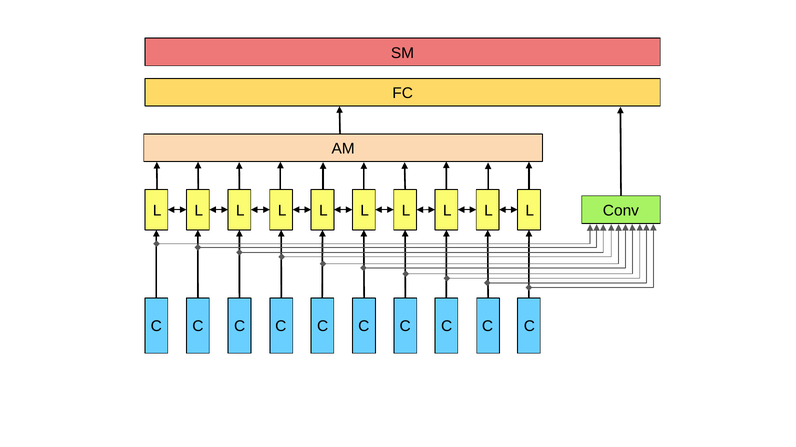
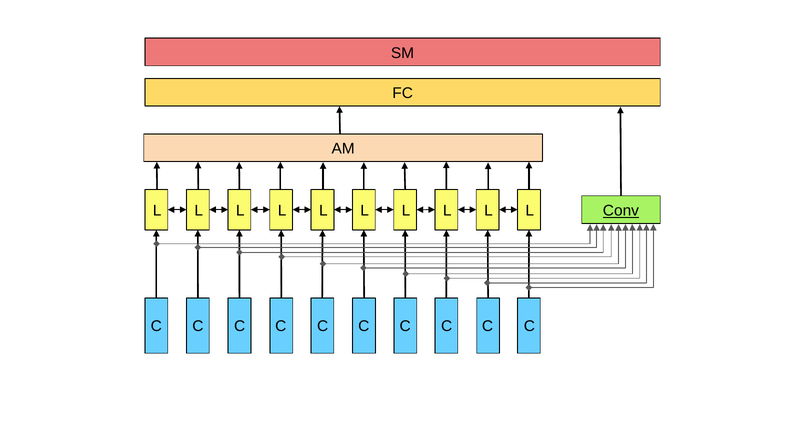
Conv underline: none -> present
